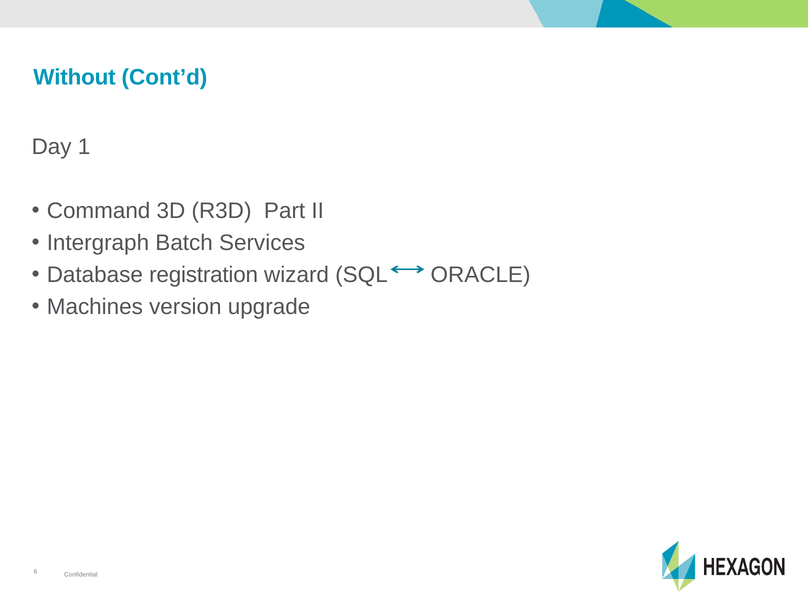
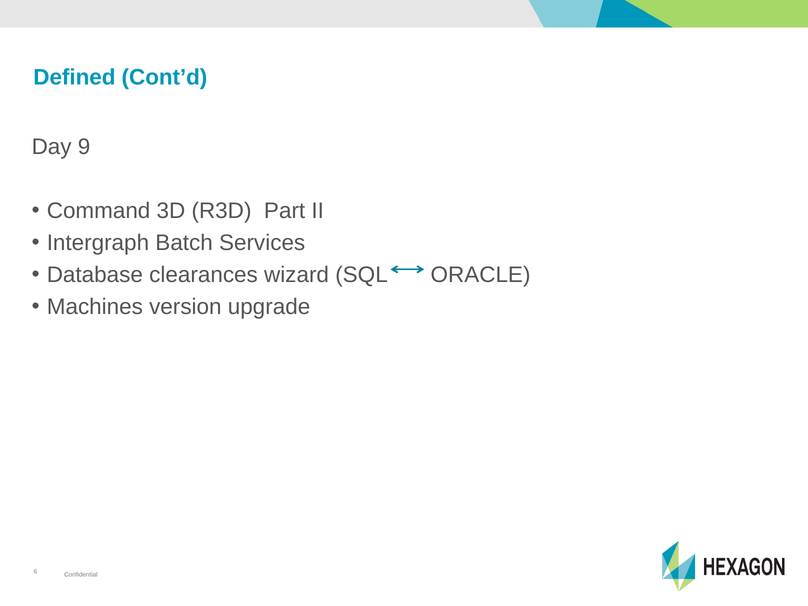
Without: Without -> Defined
1: 1 -> 9
registration: registration -> clearances
